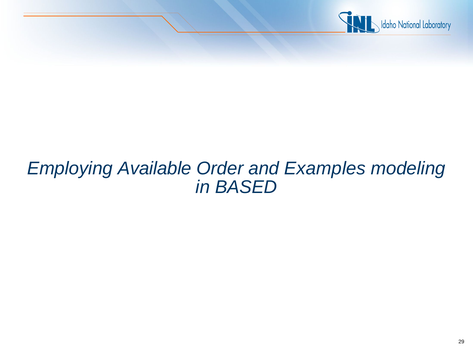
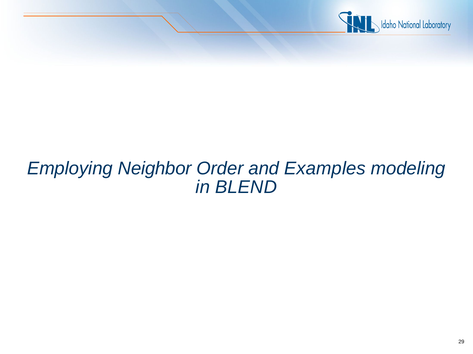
Available: Available -> Neighbor
BASED: BASED -> BLEND
